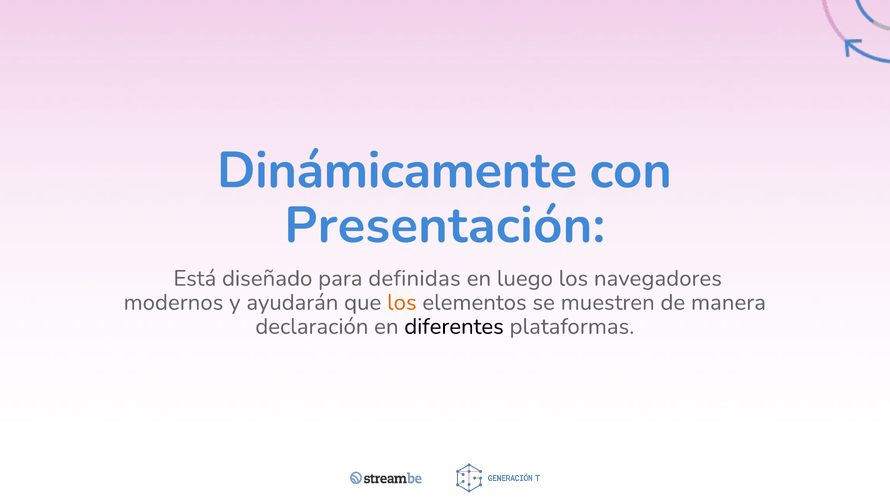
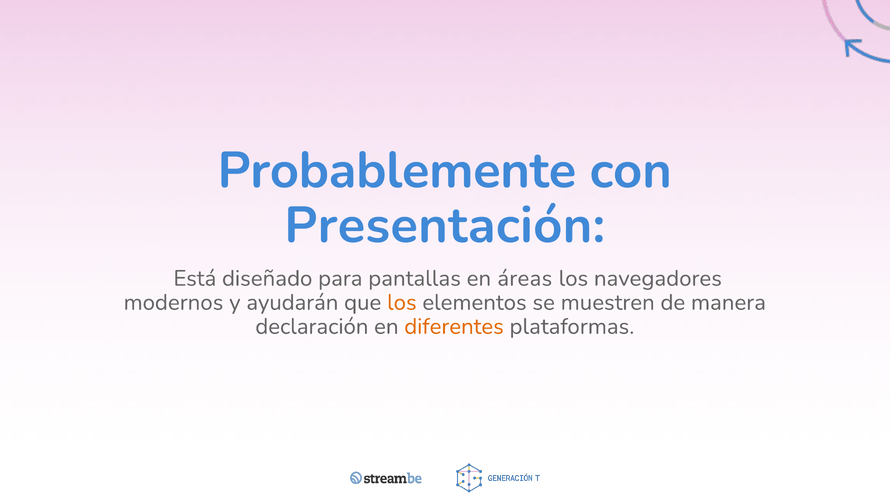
Dinámicamente: Dinámicamente -> Probablemente
definidas: definidas -> pantallas
luego: luego -> áreas
diferentes colour: black -> orange
